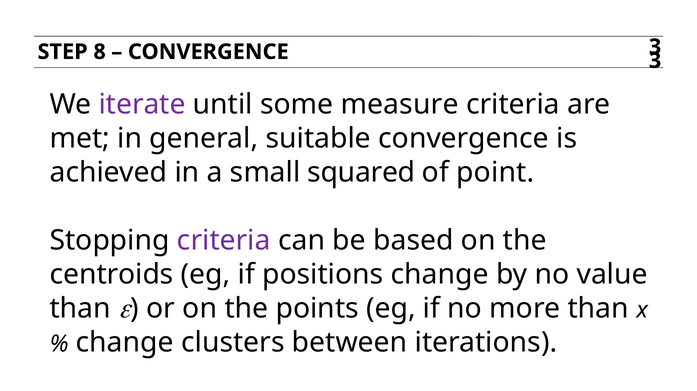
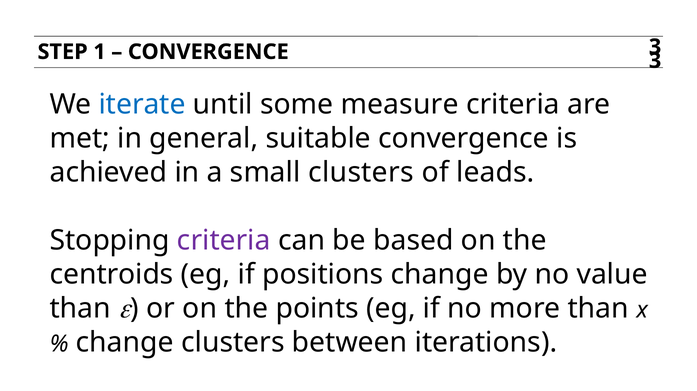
8: 8 -> 1
iterate colour: purple -> blue
small squared: squared -> clusters
point: point -> leads
